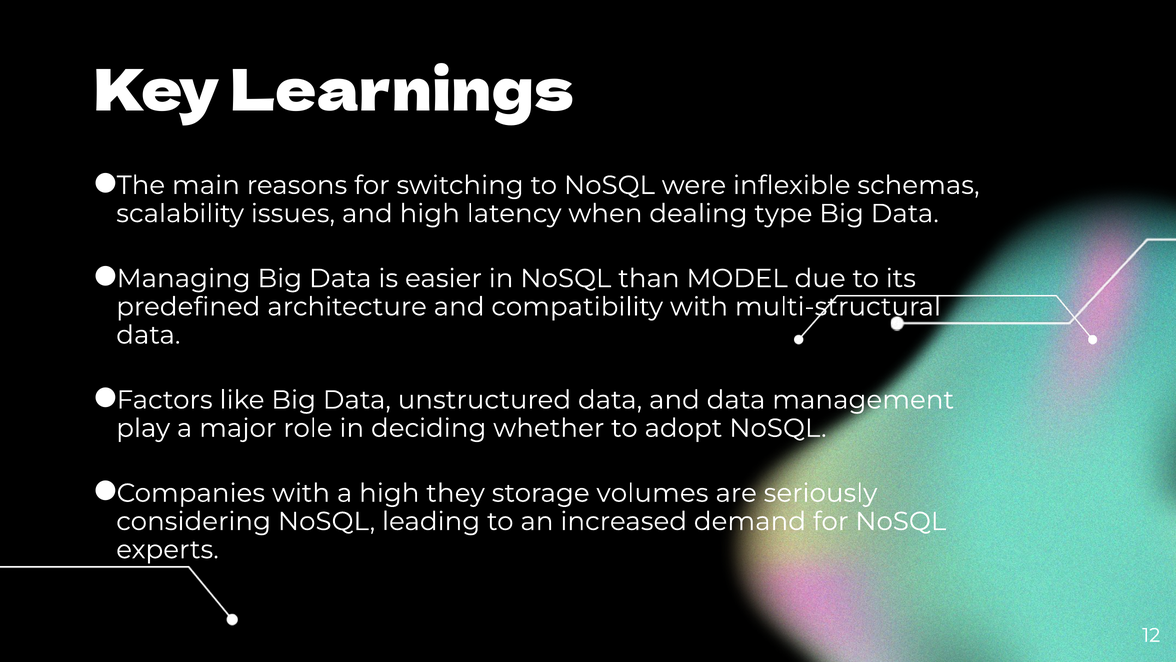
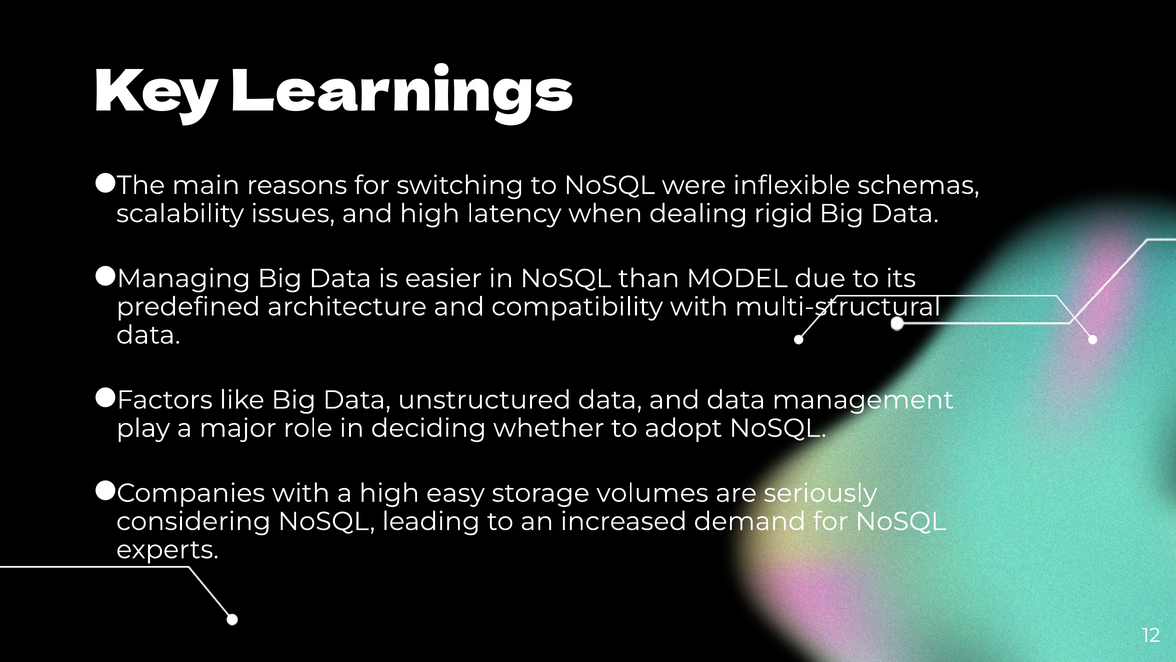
type: type -> rigid
they: they -> easy
